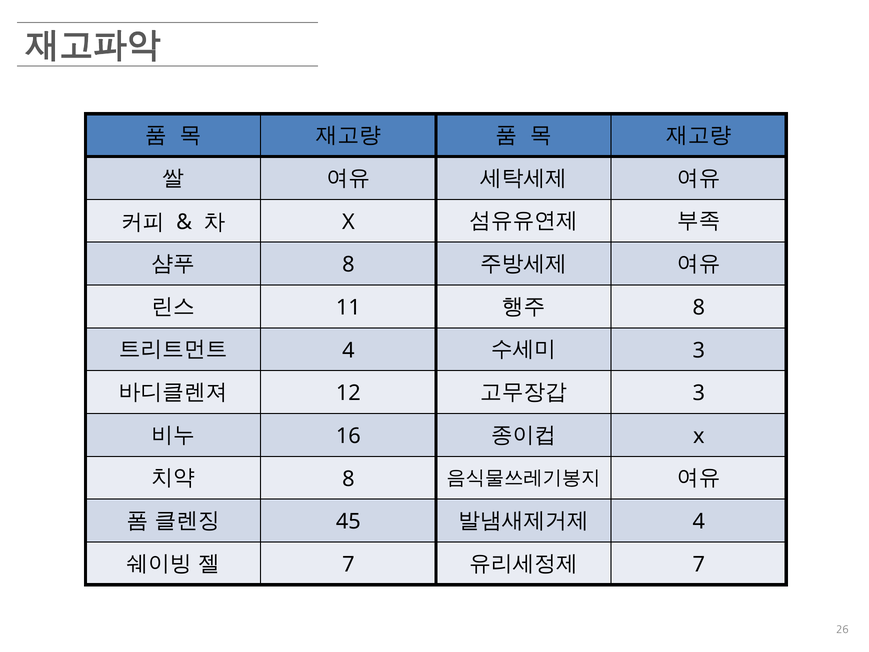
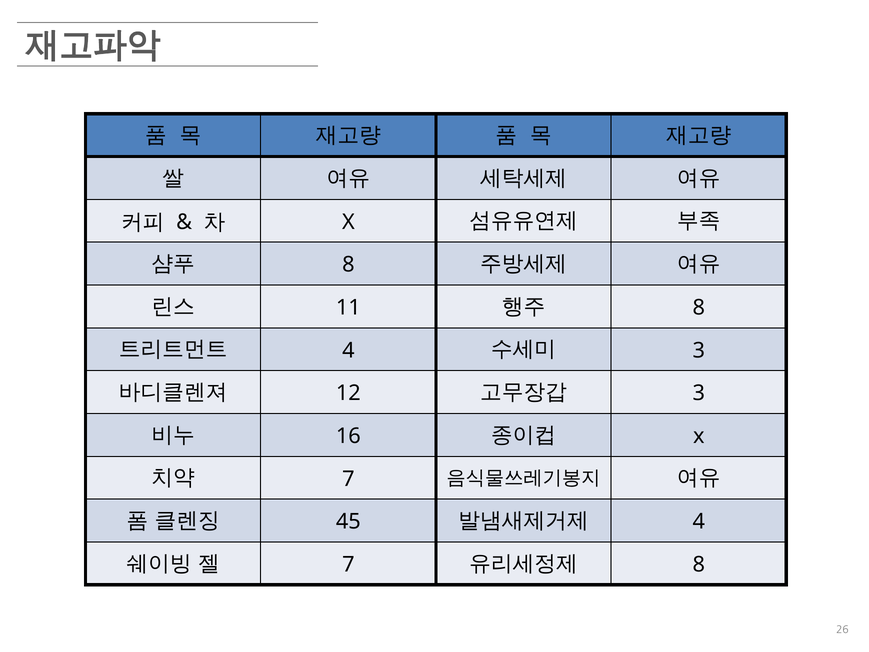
8 at (348, 479): 8 -> 7
7 at (699, 564): 7 -> 8
